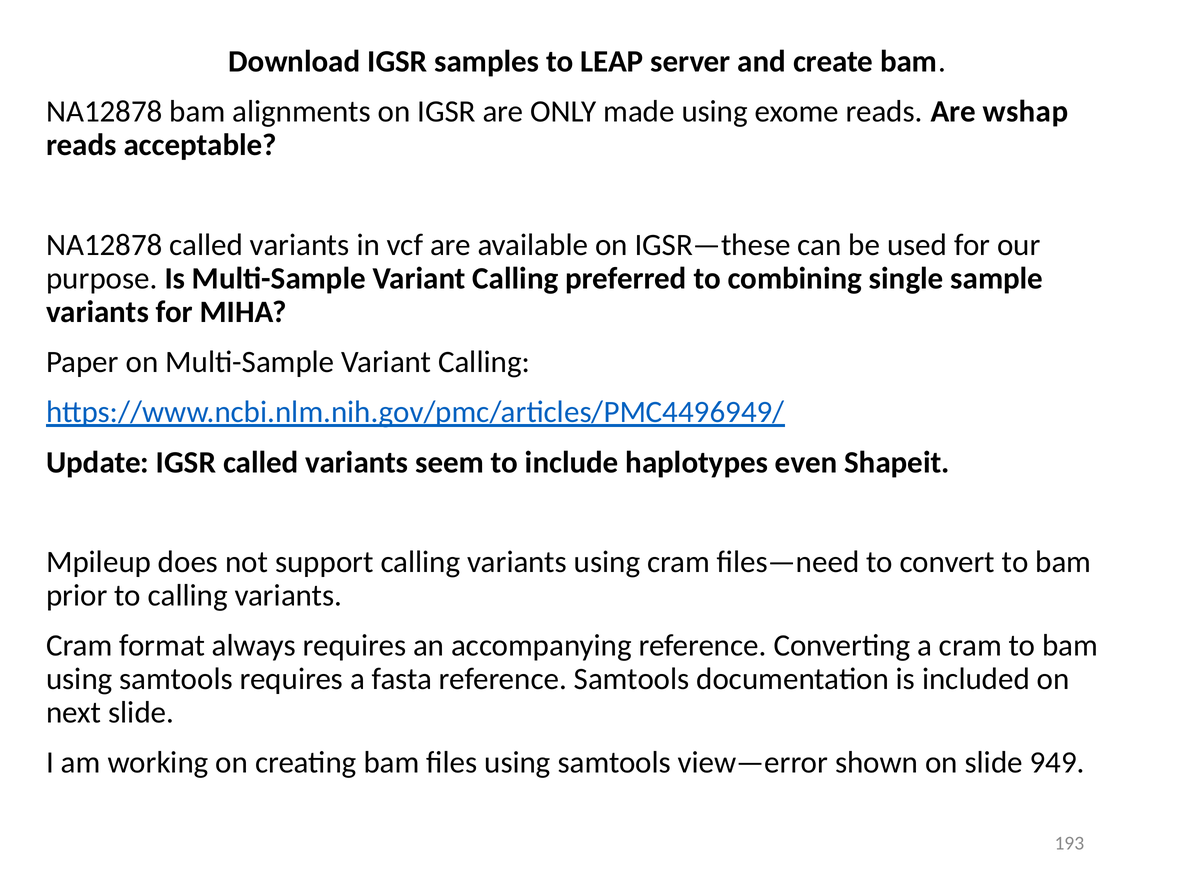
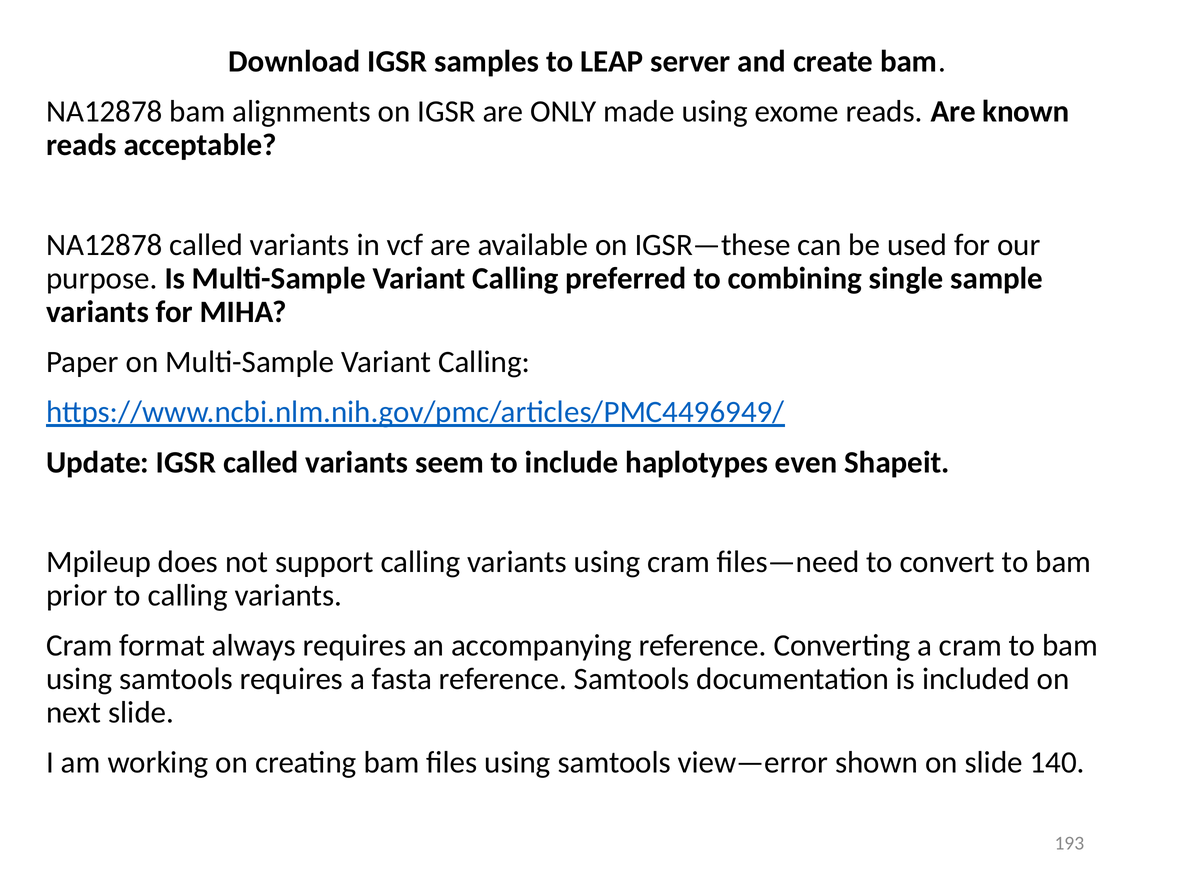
wshap: wshap -> known
949: 949 -> 140
